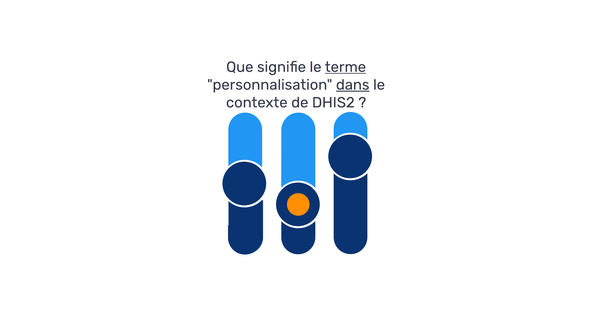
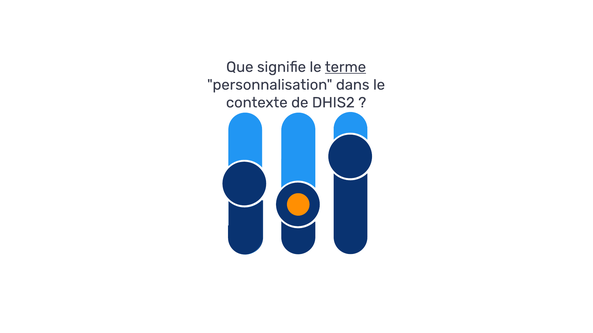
dans underline: present -> none
